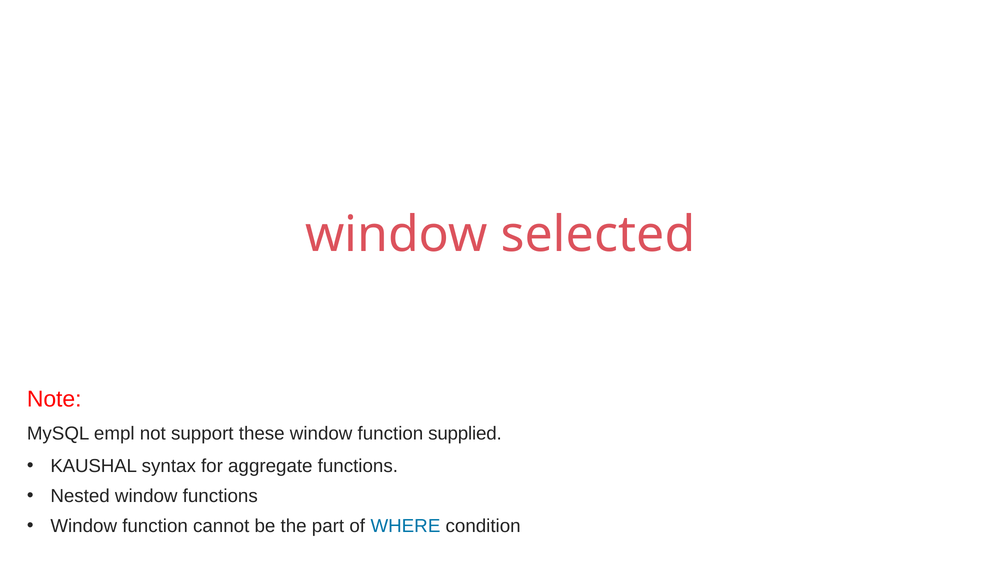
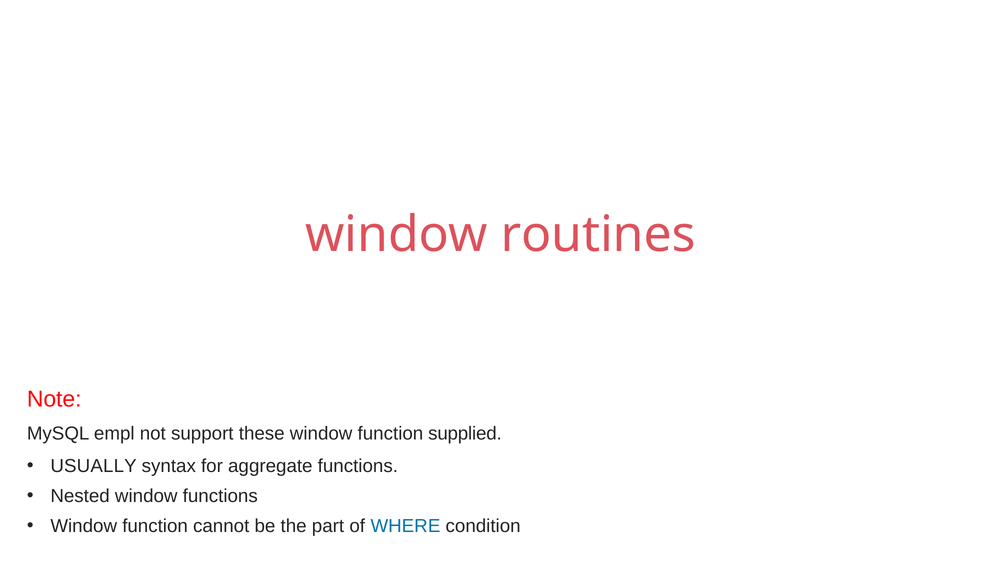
selected: selected -> routines
KAUSHAL: KAUSHAL -> USUALLY
